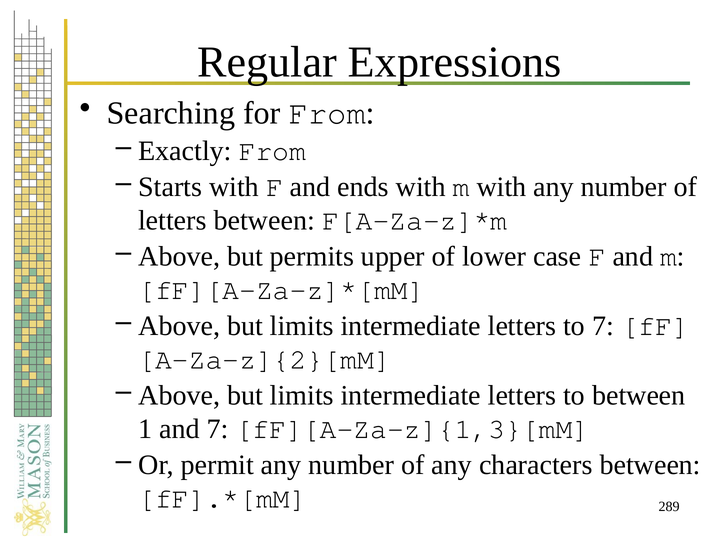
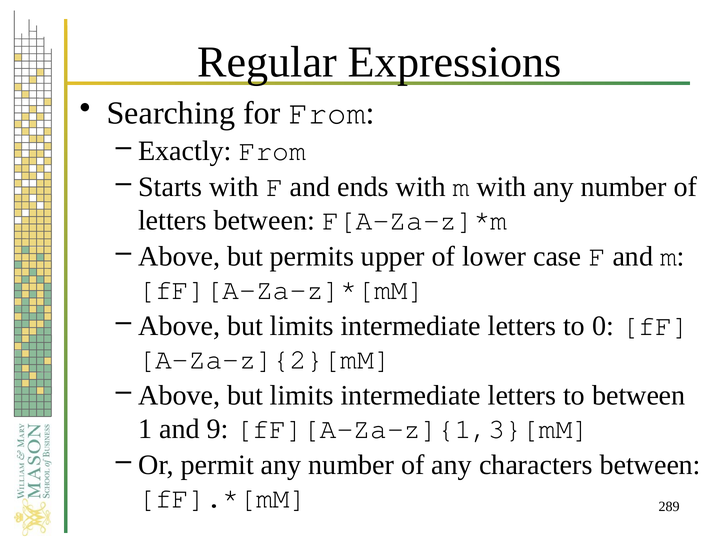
to 7: 7 -> 0
and 7: 7 -> 9
